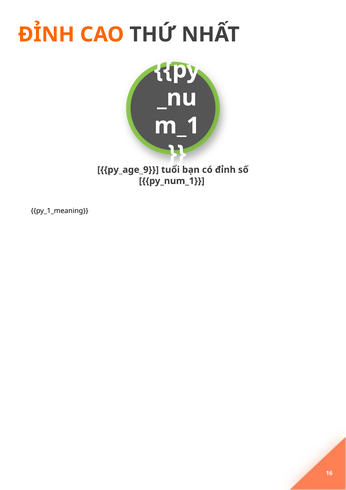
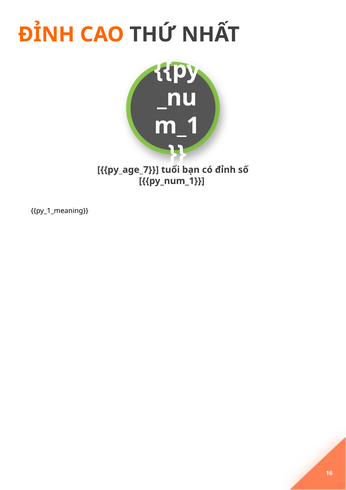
py_age_9: py_age_9 -> py_age_7
